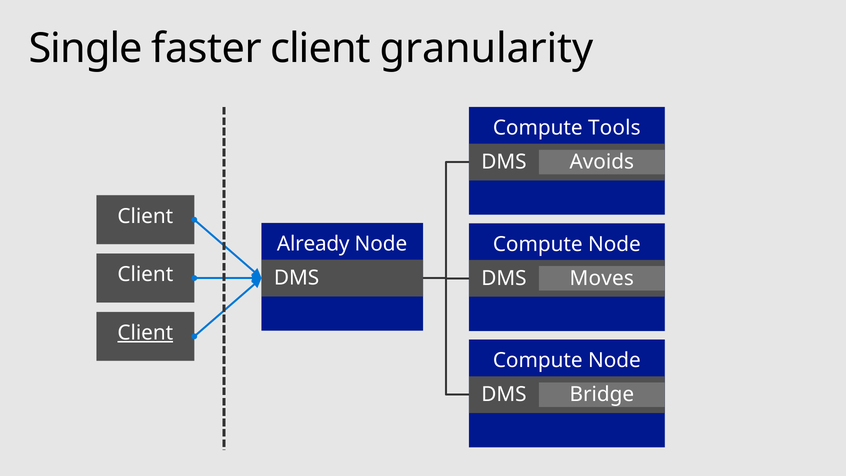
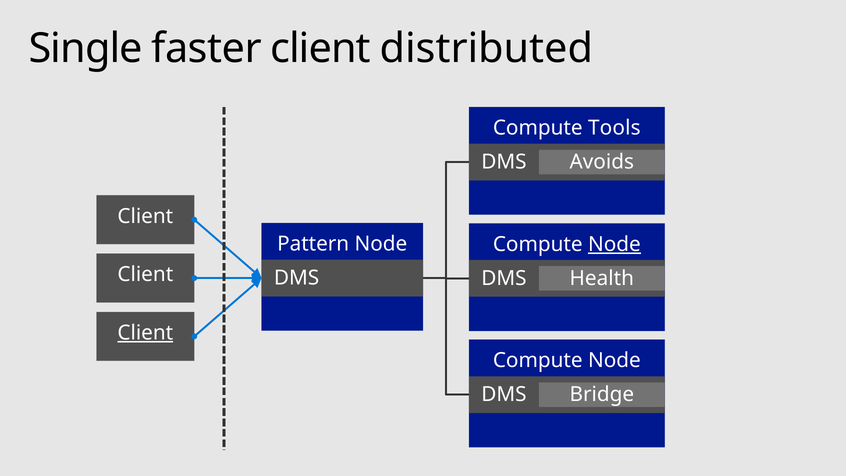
granularity: granularity -> distributed
Already: Already -> Pattern
Node at (614, 244) underline: none -> present
Moves: Moves -> Health
